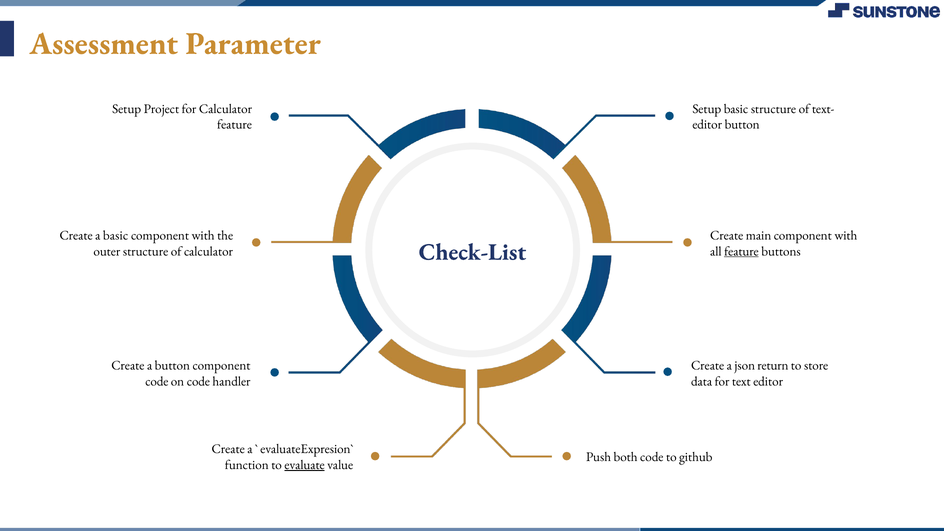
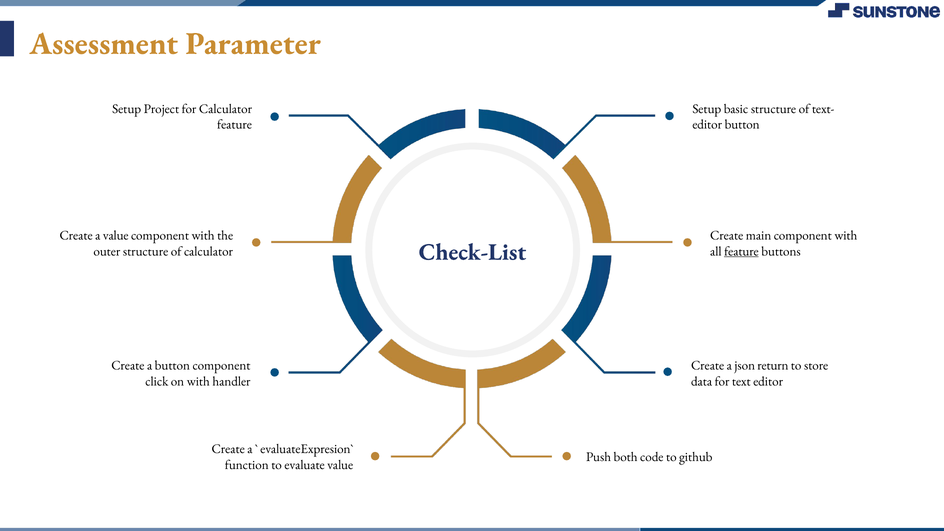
a basic: basic -> value
code at (157, 381): code -> click
on code: code -> with
evaluate underline: present -> none
